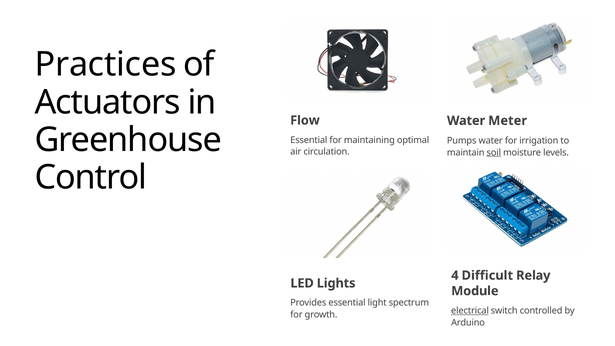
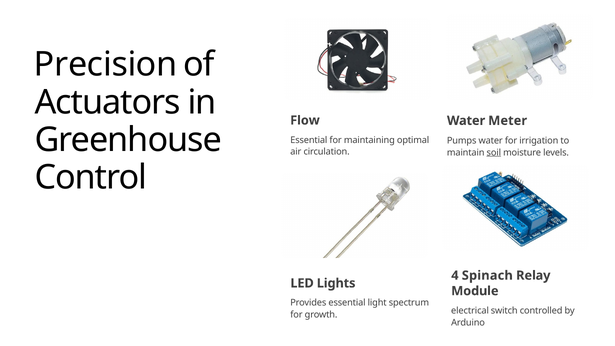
Practices: Practices -> Precision
Difficult: Difficult -> Spinach
electrical underline: present -> none
